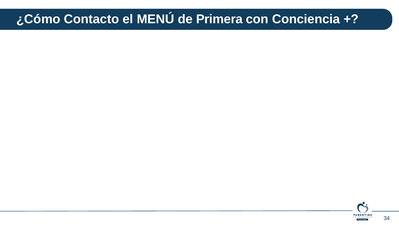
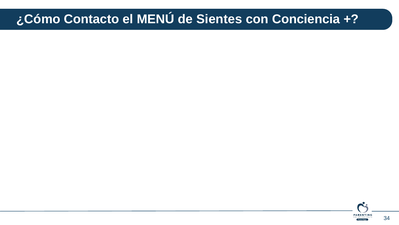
Primera: Primera -> Sientes
